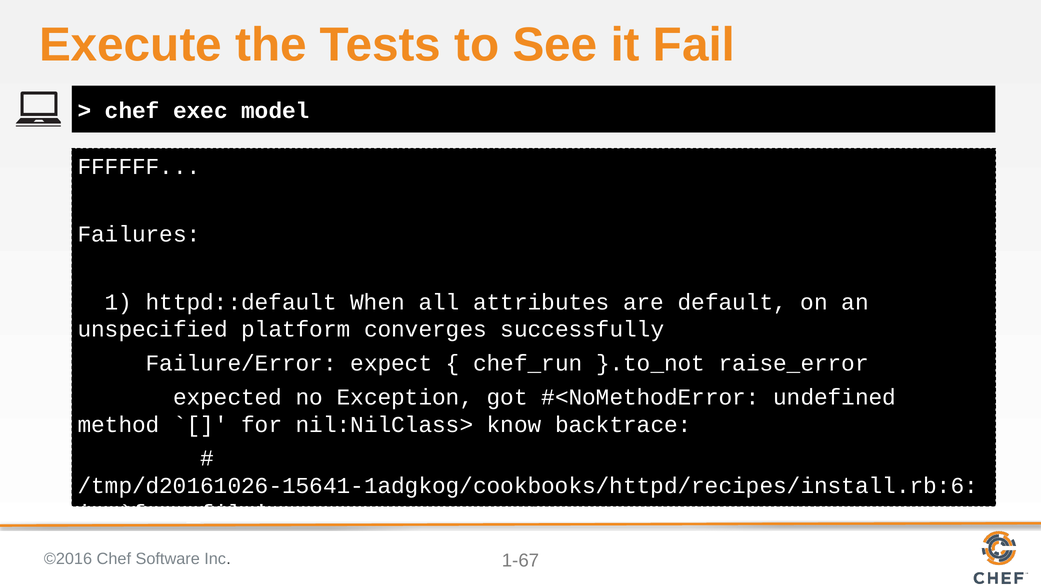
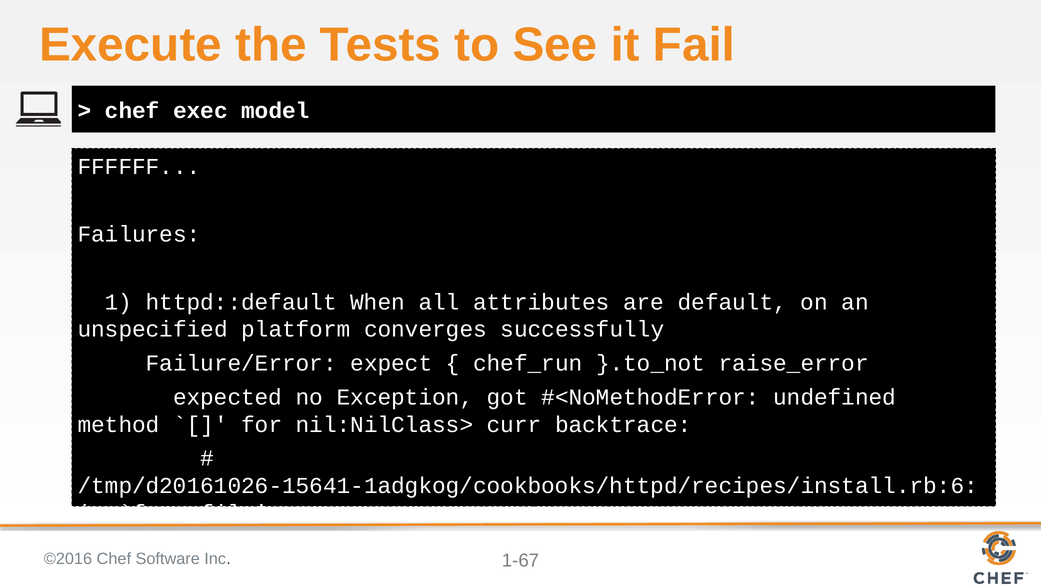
know: know -> curr
